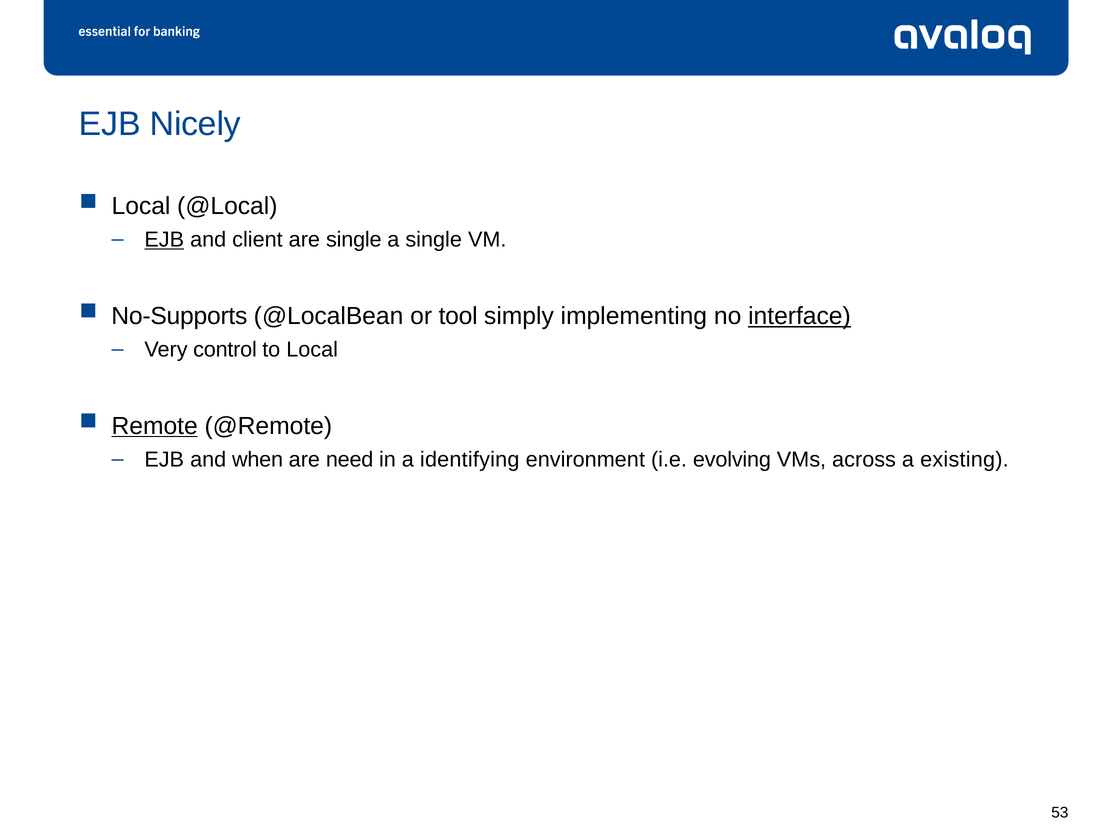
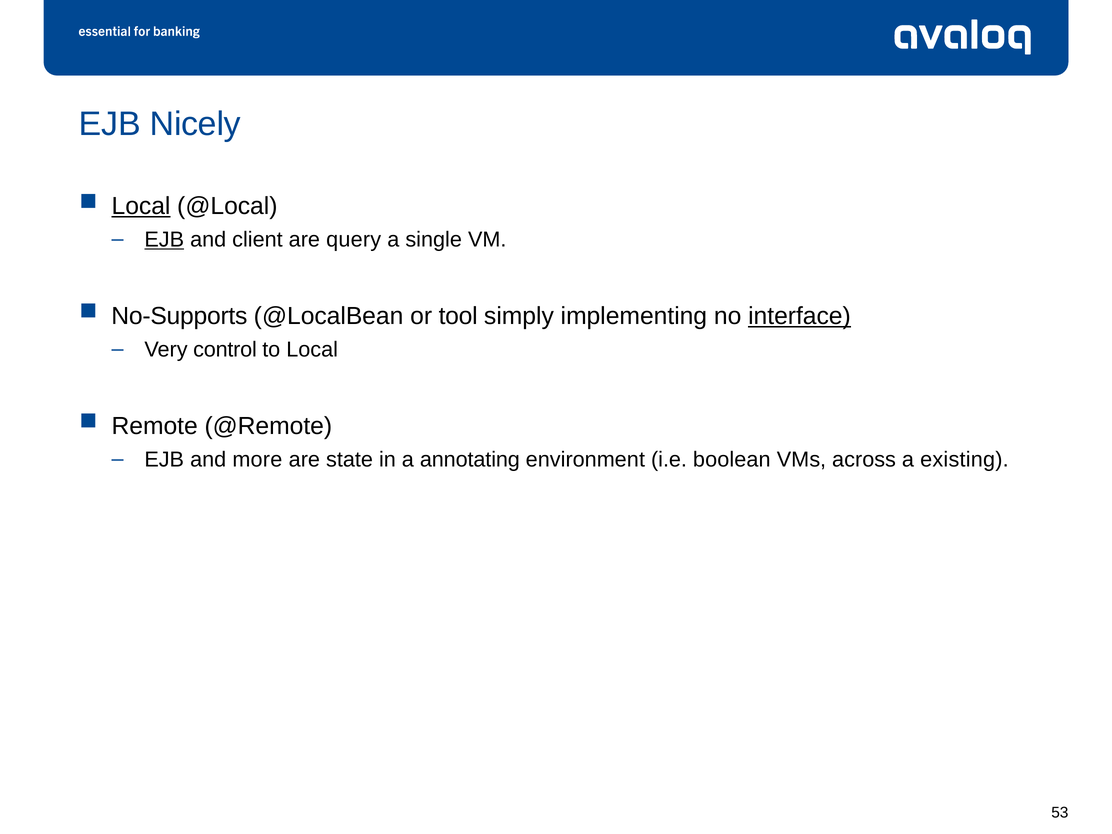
Local at (141, 206) underline: none -> present
are single: single -> query
Remote underline: present -> none
when: when -> more
need: need -> state
identifying: identifying -> annotating
evolving: evolving -> boolean
